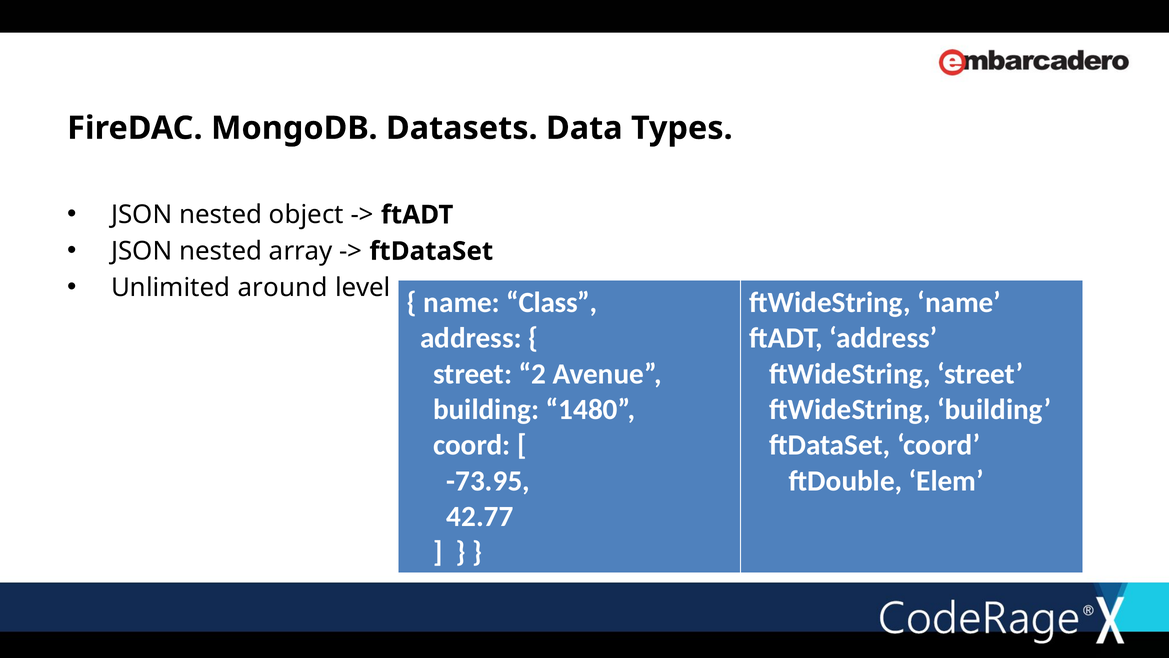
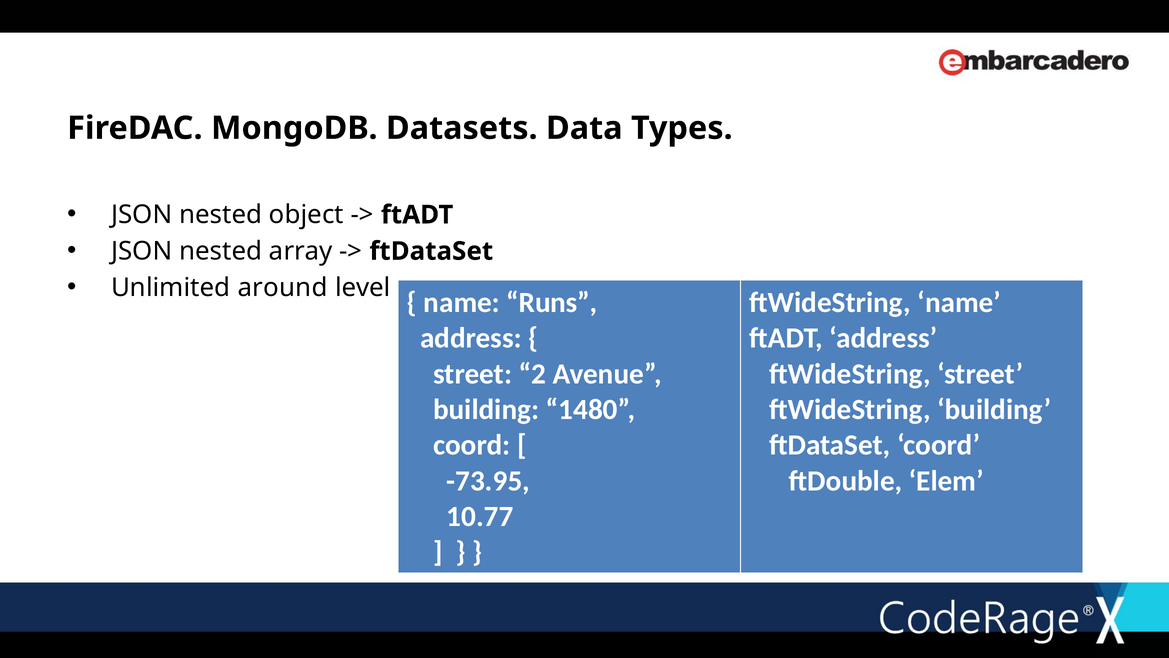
Class: Class -> Runs
42.77: 42.77 -> 10.77
